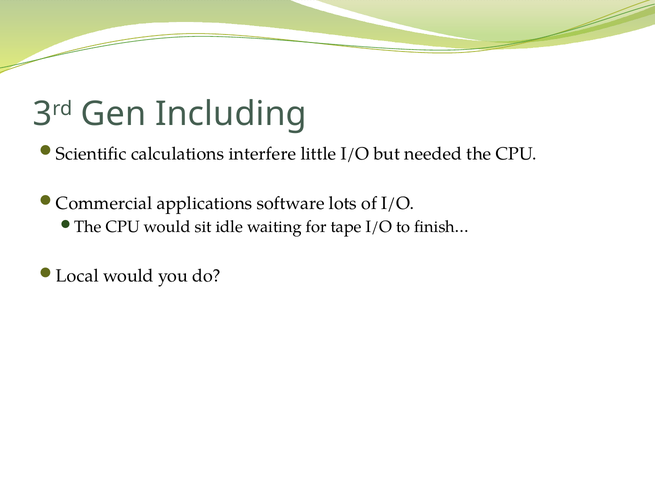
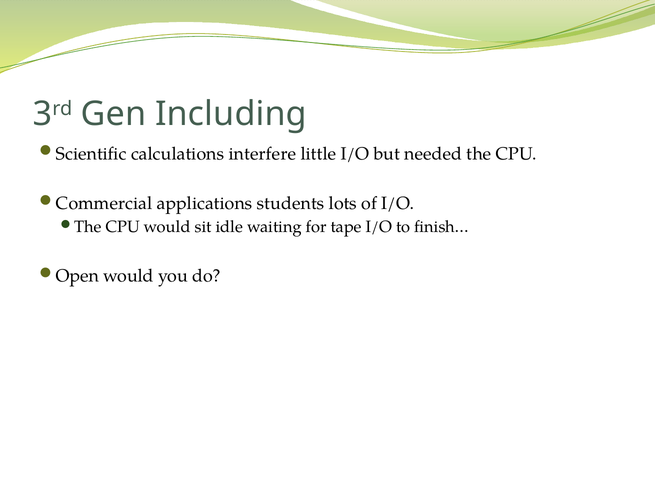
software: software -> students
Local: Local -> Open
